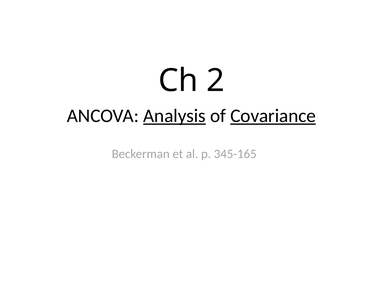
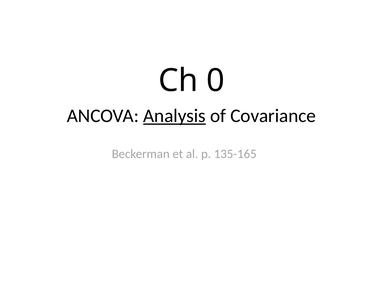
2: 2 -> 0
Covariance underline: present -> none
345-165: 345-165 -> 135-165
